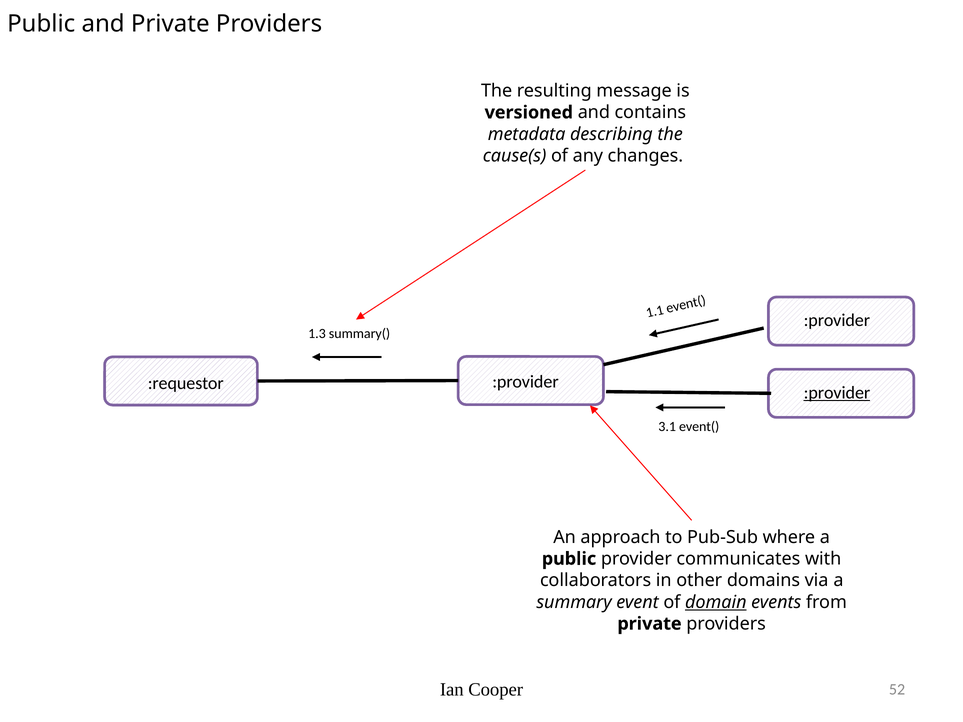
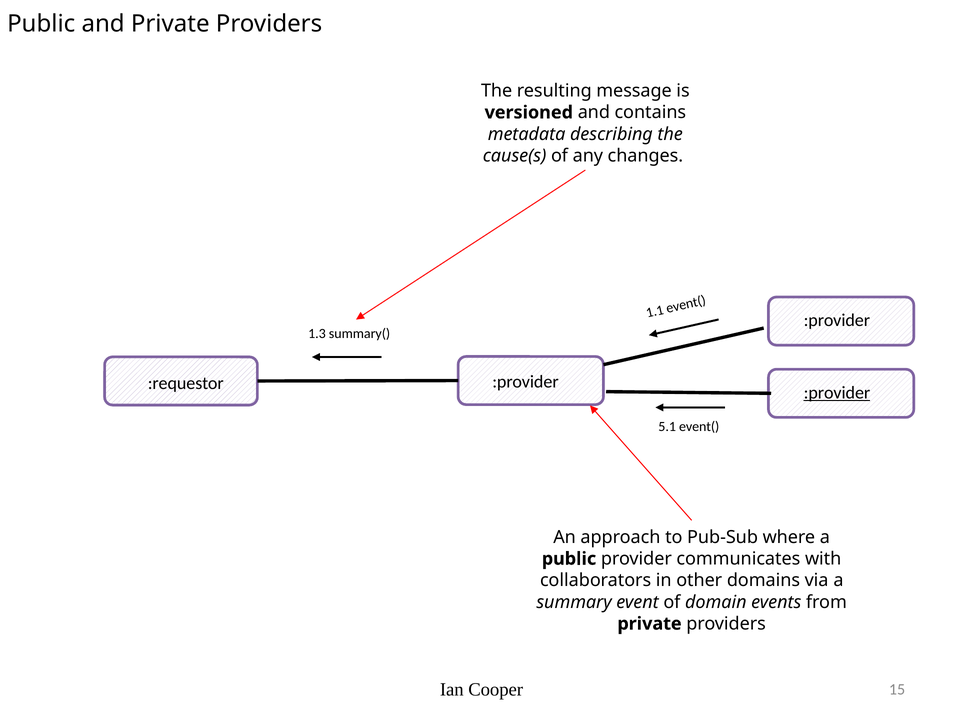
3.1: 3.1 -> 5.1
domain underline: present -> none
52: 52 -> 15
